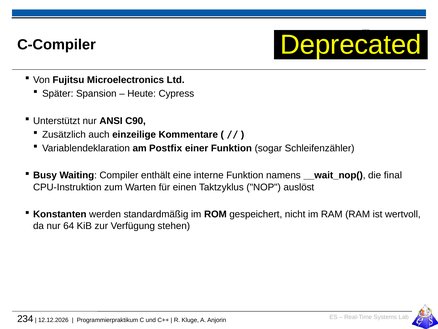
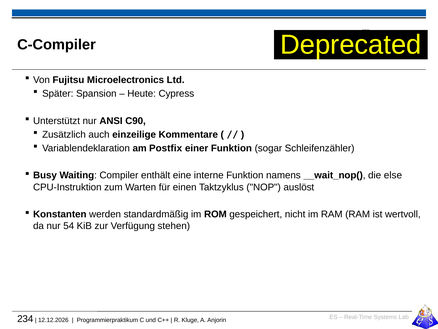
final: final -> else
64: 64 -> 54
